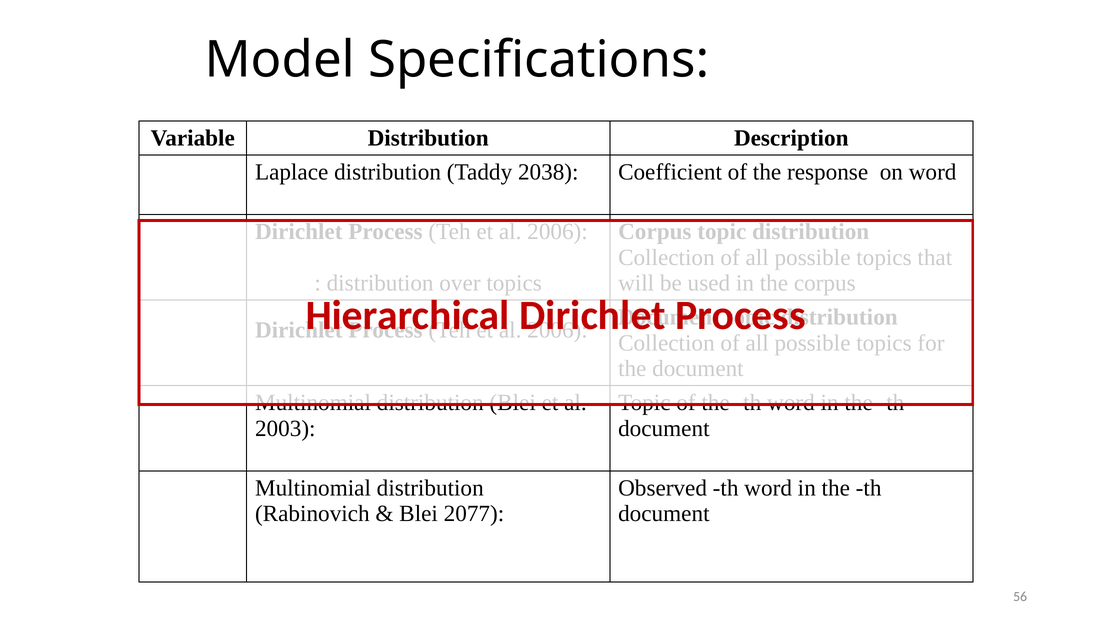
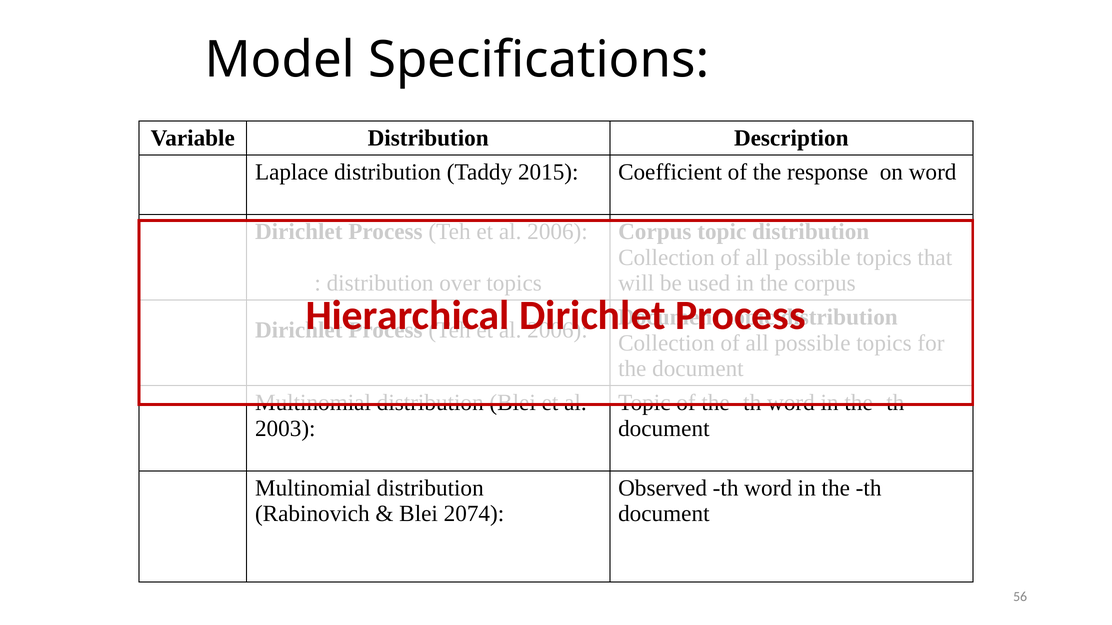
2038: 2038 -> 2015
2077: 2077 -> 2074
